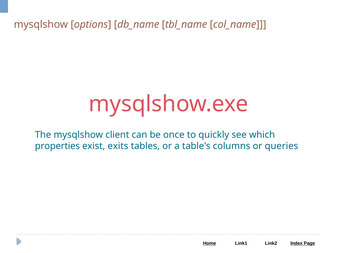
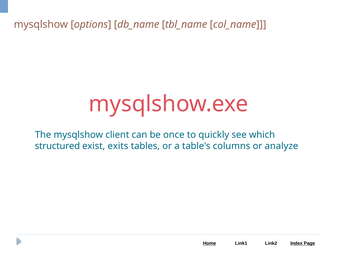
properties: properties -> structured
queries: queries -> analyze
